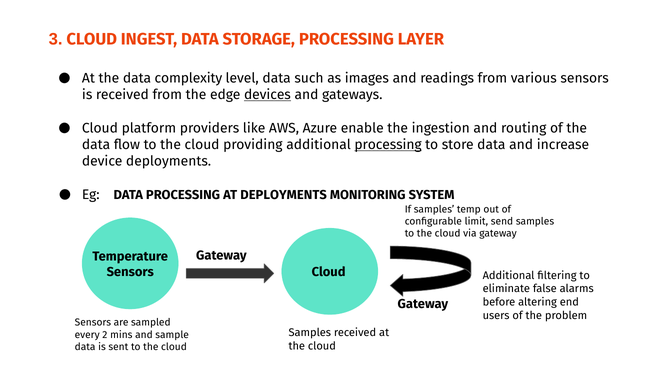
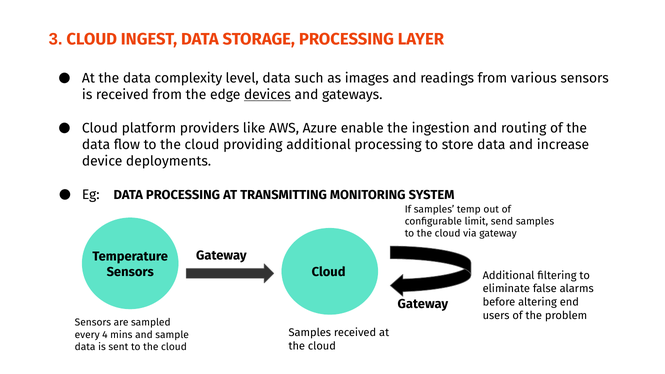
processing at (388, 145) underline: present -> none
AT DEPLOYMENTS: DEPLOYMENTS -> TRANSMITTING
2: 2 -> 4
